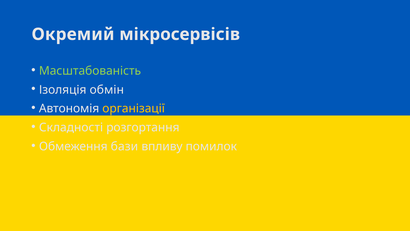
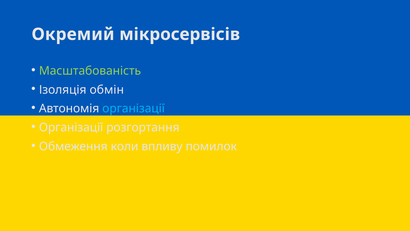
організації at (134, 108) colour: yellow -> light blue
Складності at (71, 127): Складності -> Організації
бази: бази -> коли
